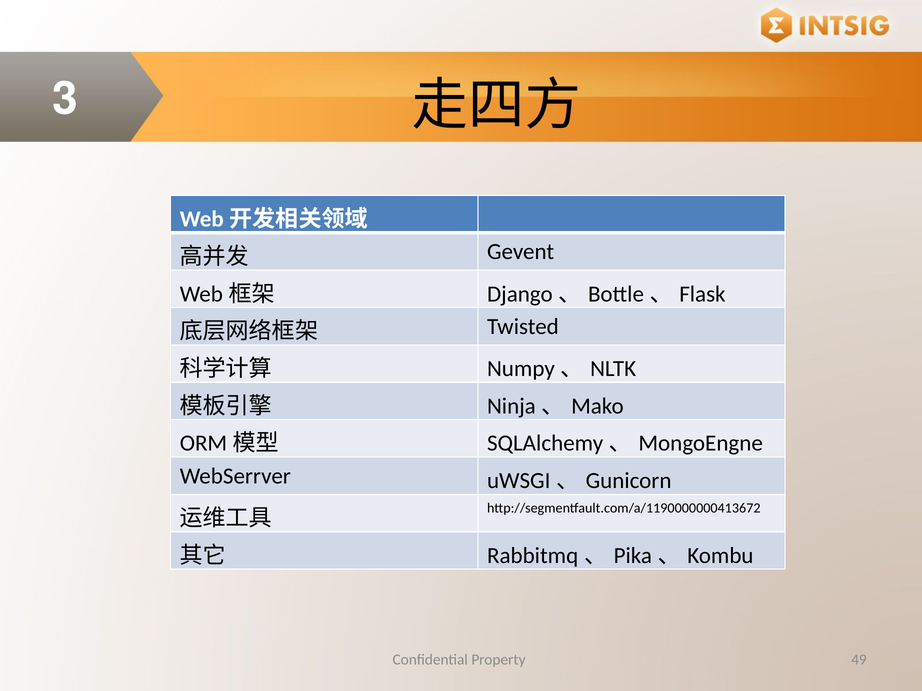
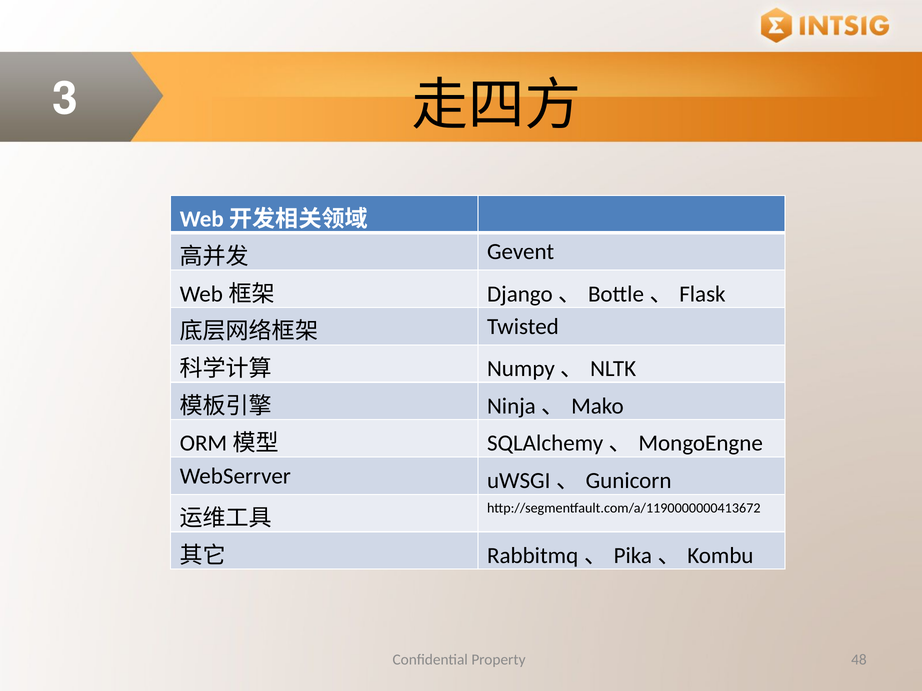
49: 49 -> 48
